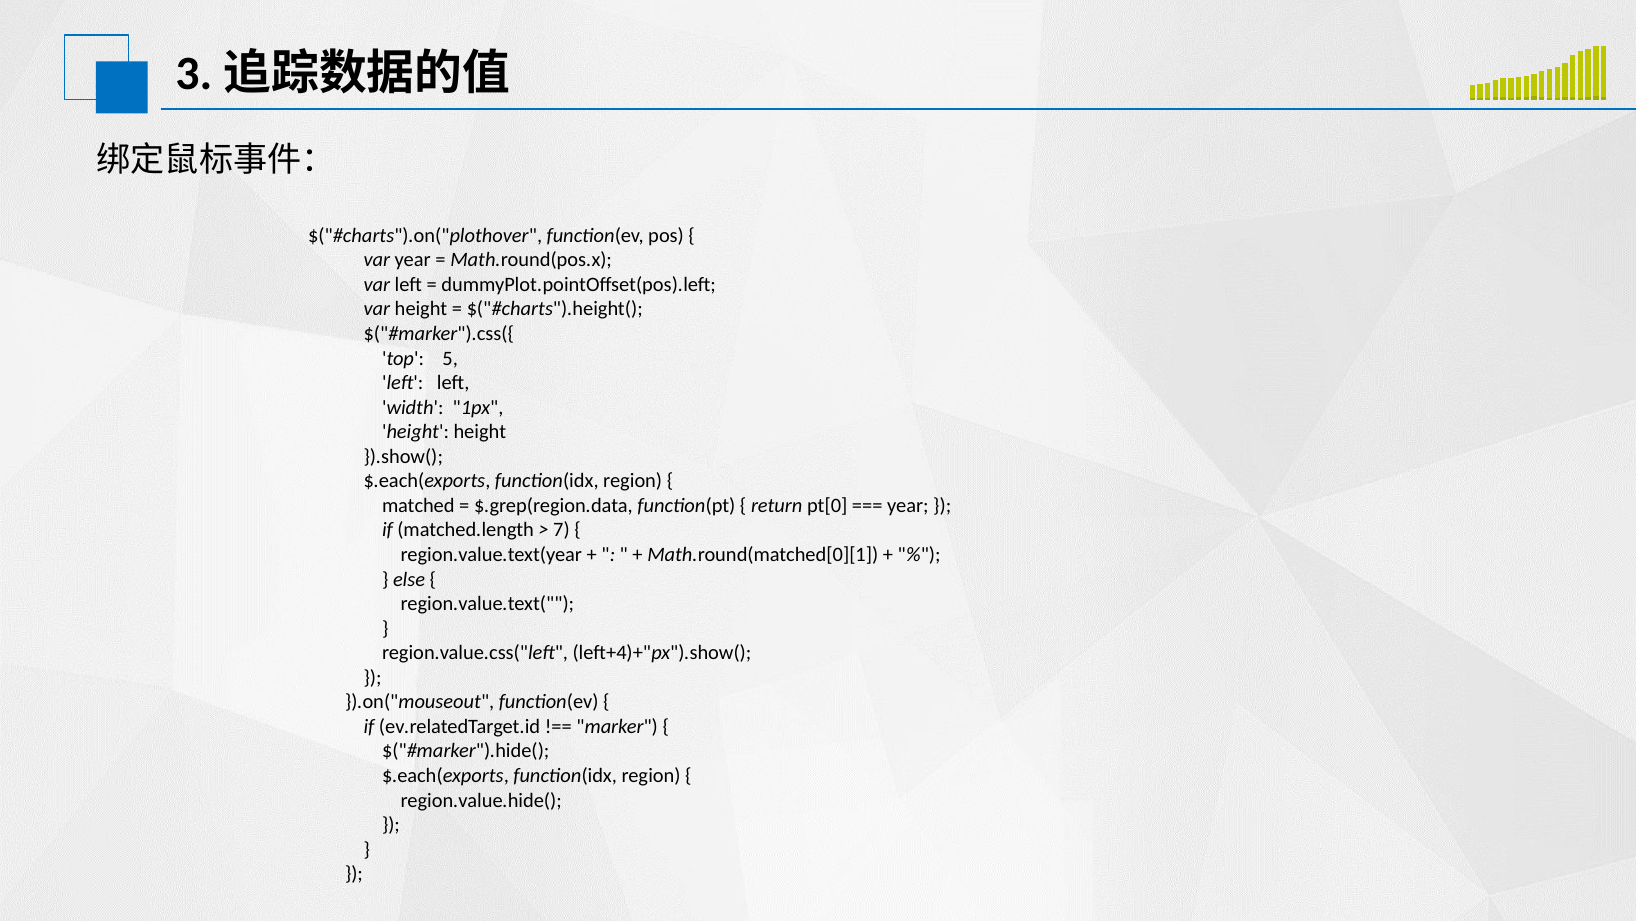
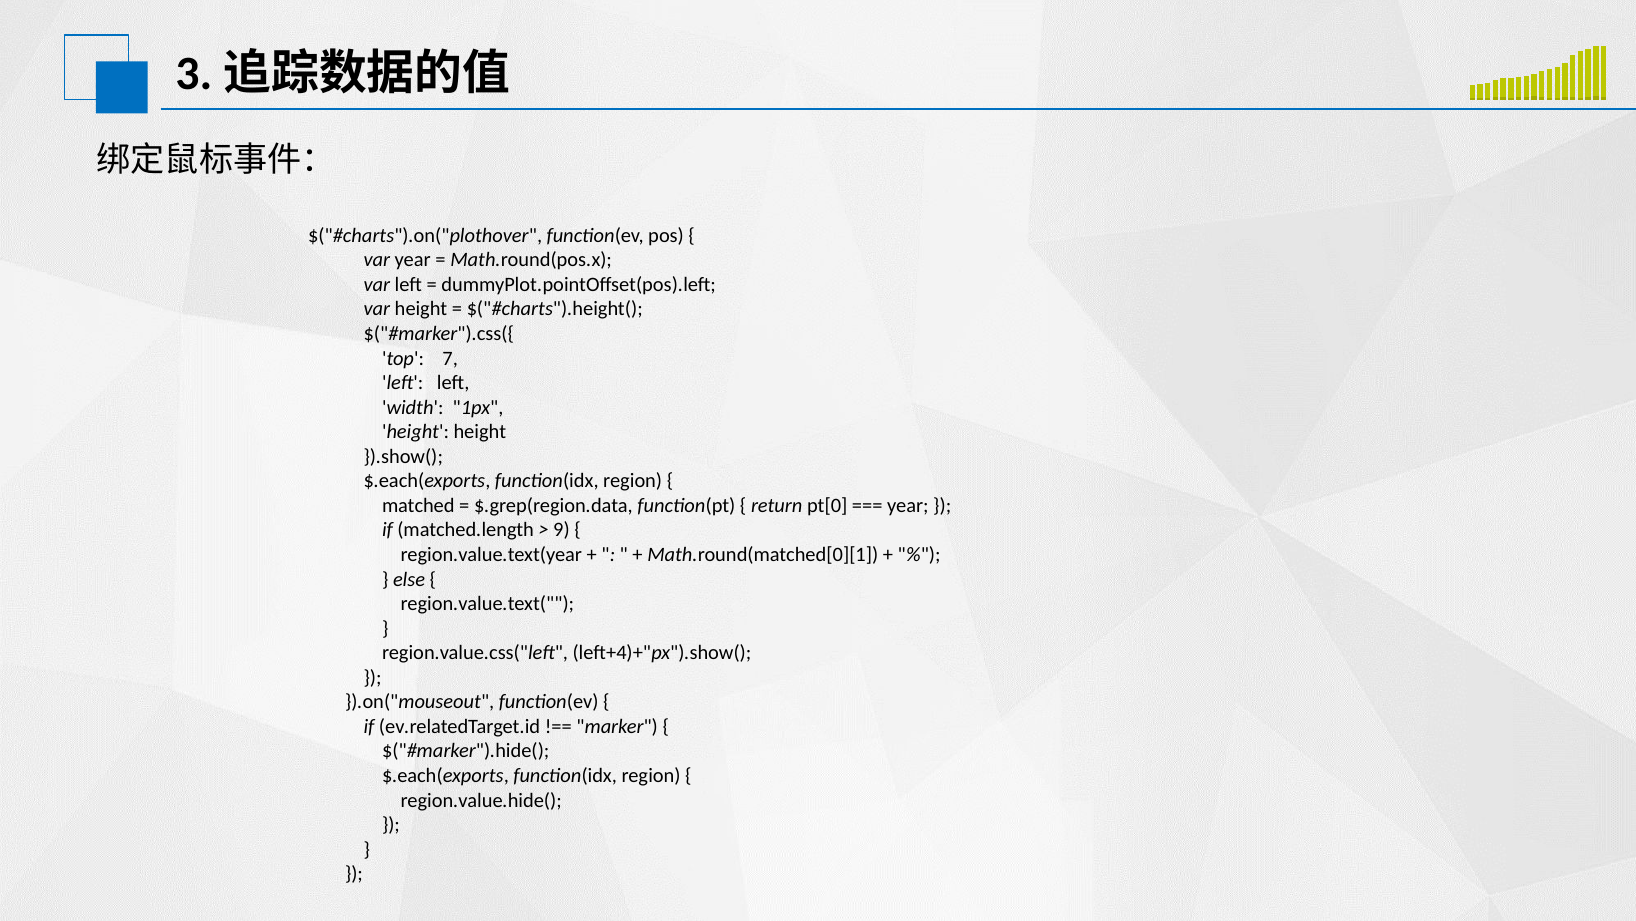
5: 5 -> 7
7: 7 -> 9
